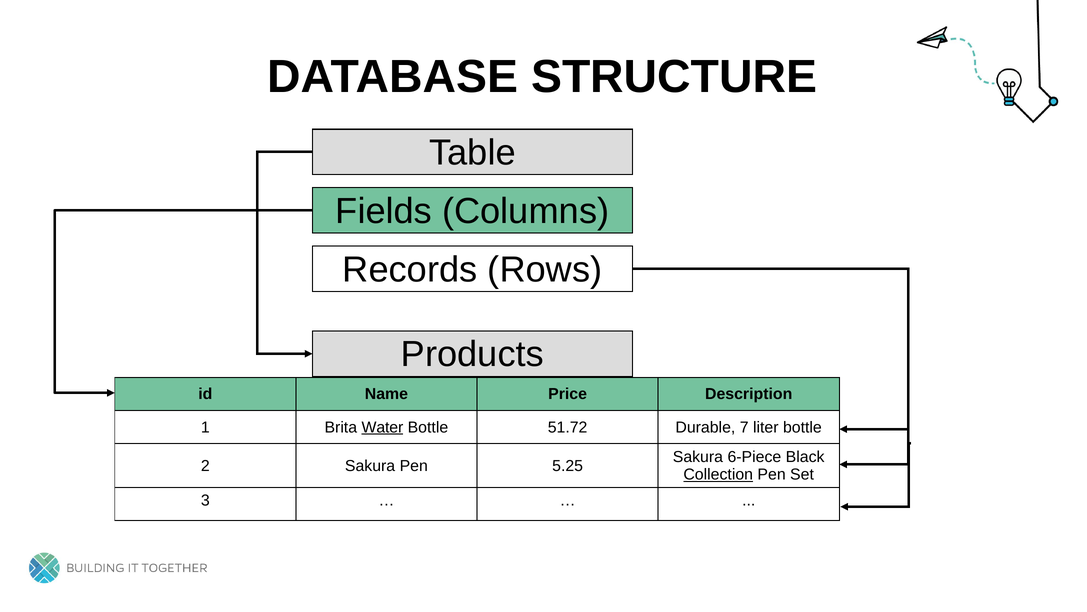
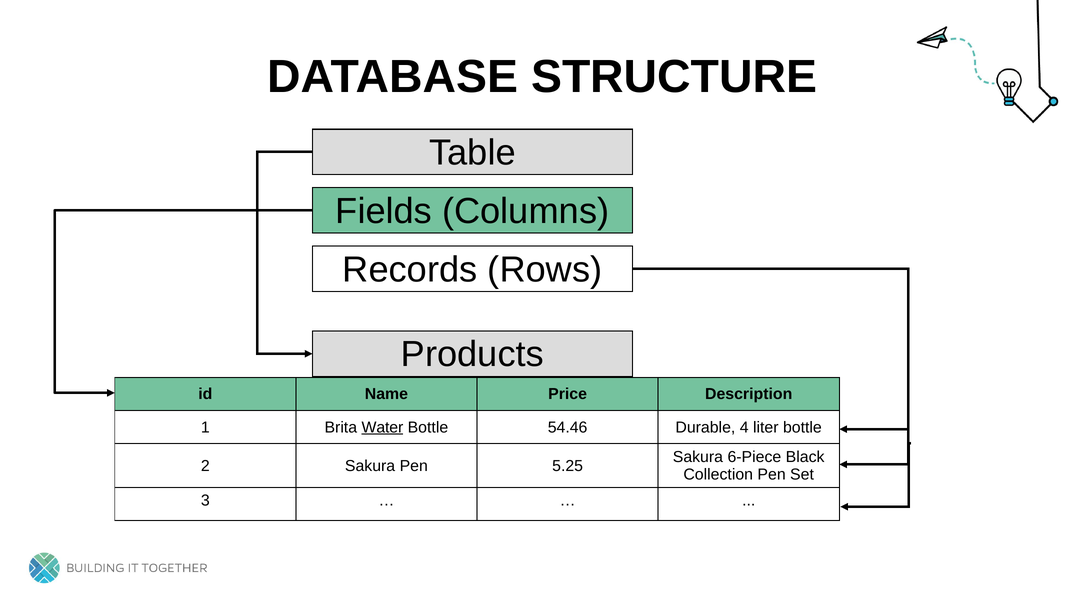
51.72: 51.72 -> 54.46
7: 7 -> 4
Collection underline: present -> none
